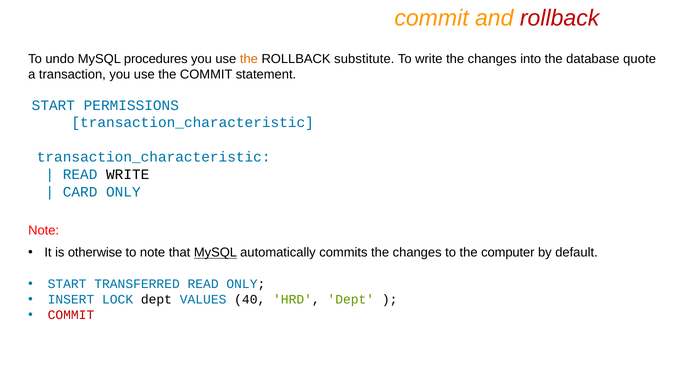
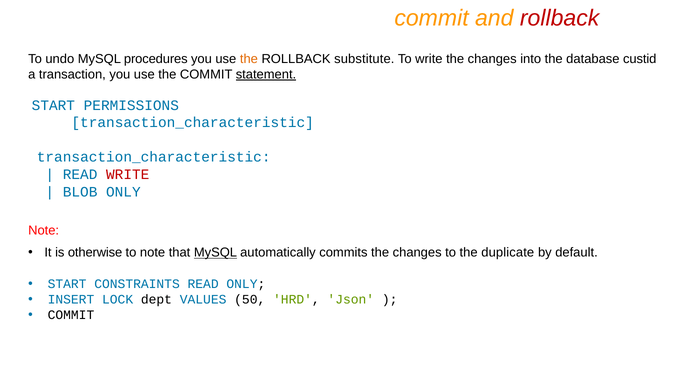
quote: quote -> custid
statement underline: none -> present
WRITE at (128, 174) colour: black -> red
CARD: CARD -> BLOB
computer: computer -> duplicate
TRANSFERRED: TRANSFERRED -> CONSTRAINTS
40: 40 -> 50
HRD Dept: Dept -> Json
COMMIT at (71, 315) colour: red -> black
